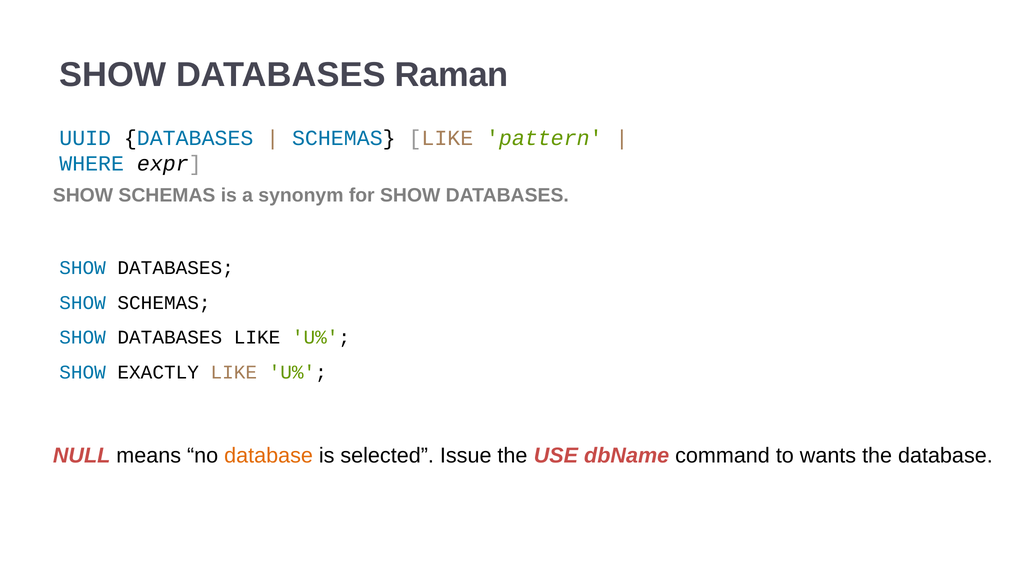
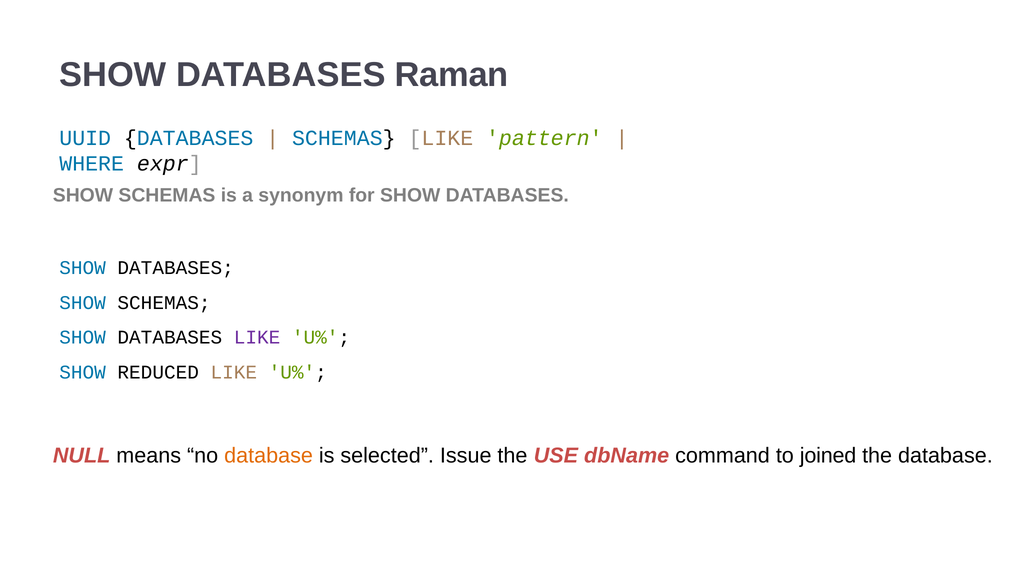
LIKE at (257, 337) colour: black -> purple
EXACTLY: EXACTLY -> REDUCED
wants: wants -> joined
